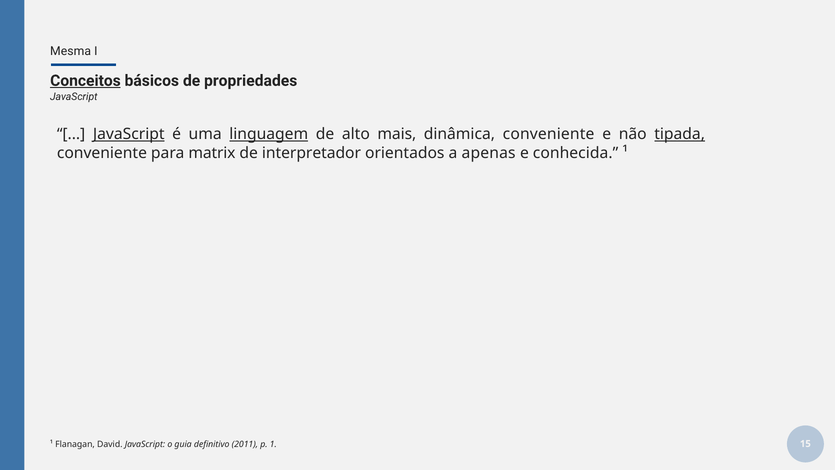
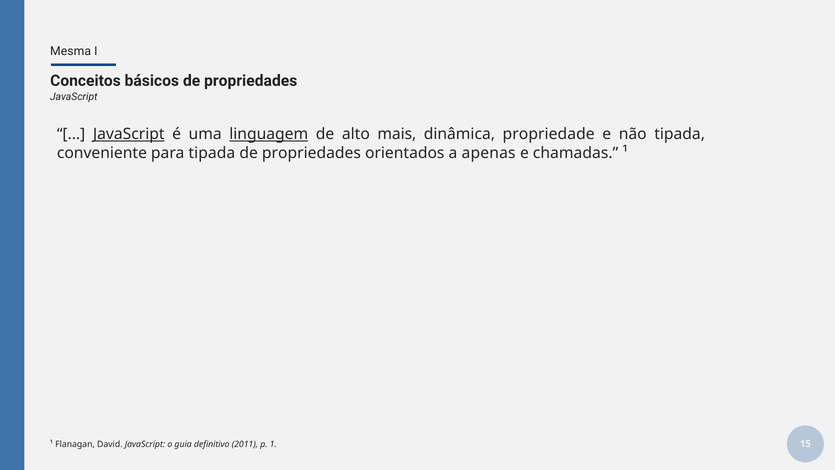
Conceitos underline: present -> none
dinâmica conveniente: conveniente -> propriedade
tipada at (680, 134) underline: present -> none
para matrix: matrix -> tipada
interpretador at (311, 153): interpretador -> propriedades
conhecida: conhecida -> chamadas
